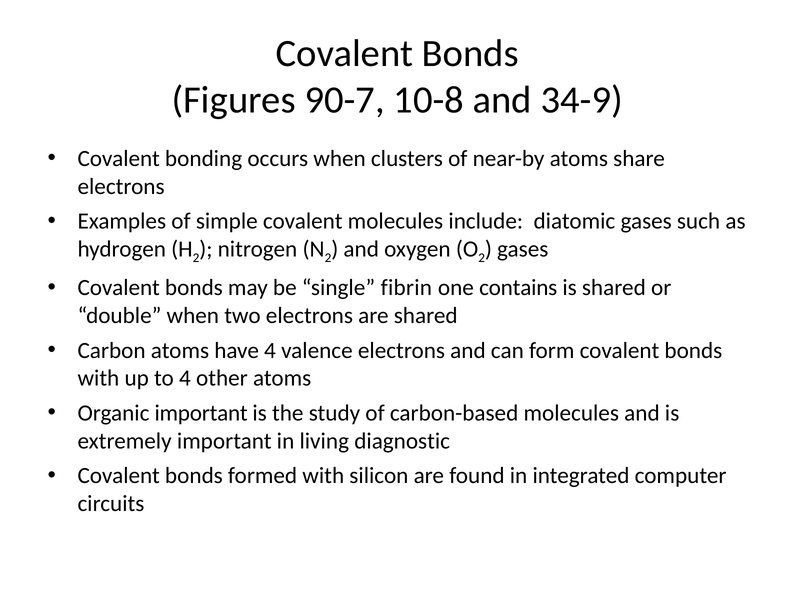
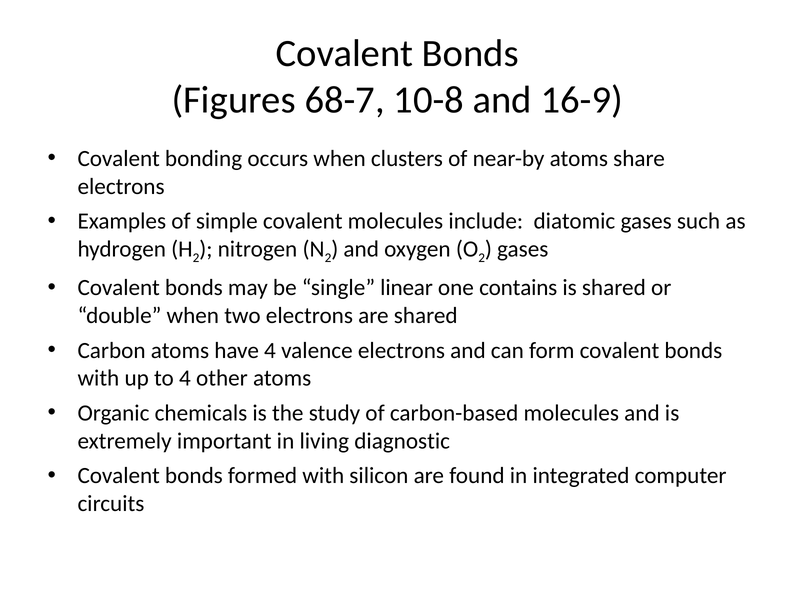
90-7: 90-7 -> 68-7
34-9: 34-9 -> 16-9
fibrin: fibrin -> linear
Organic important: important -> chemicals
